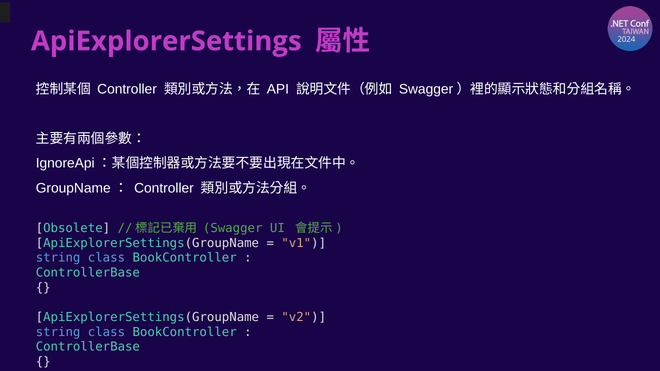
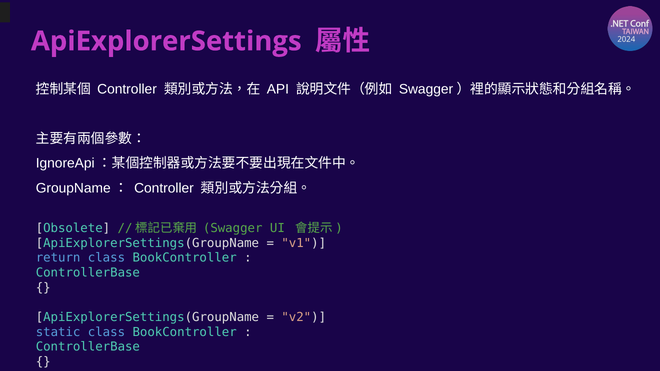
string at (58, 258): string -> return
string at (58, 332): string -> static
